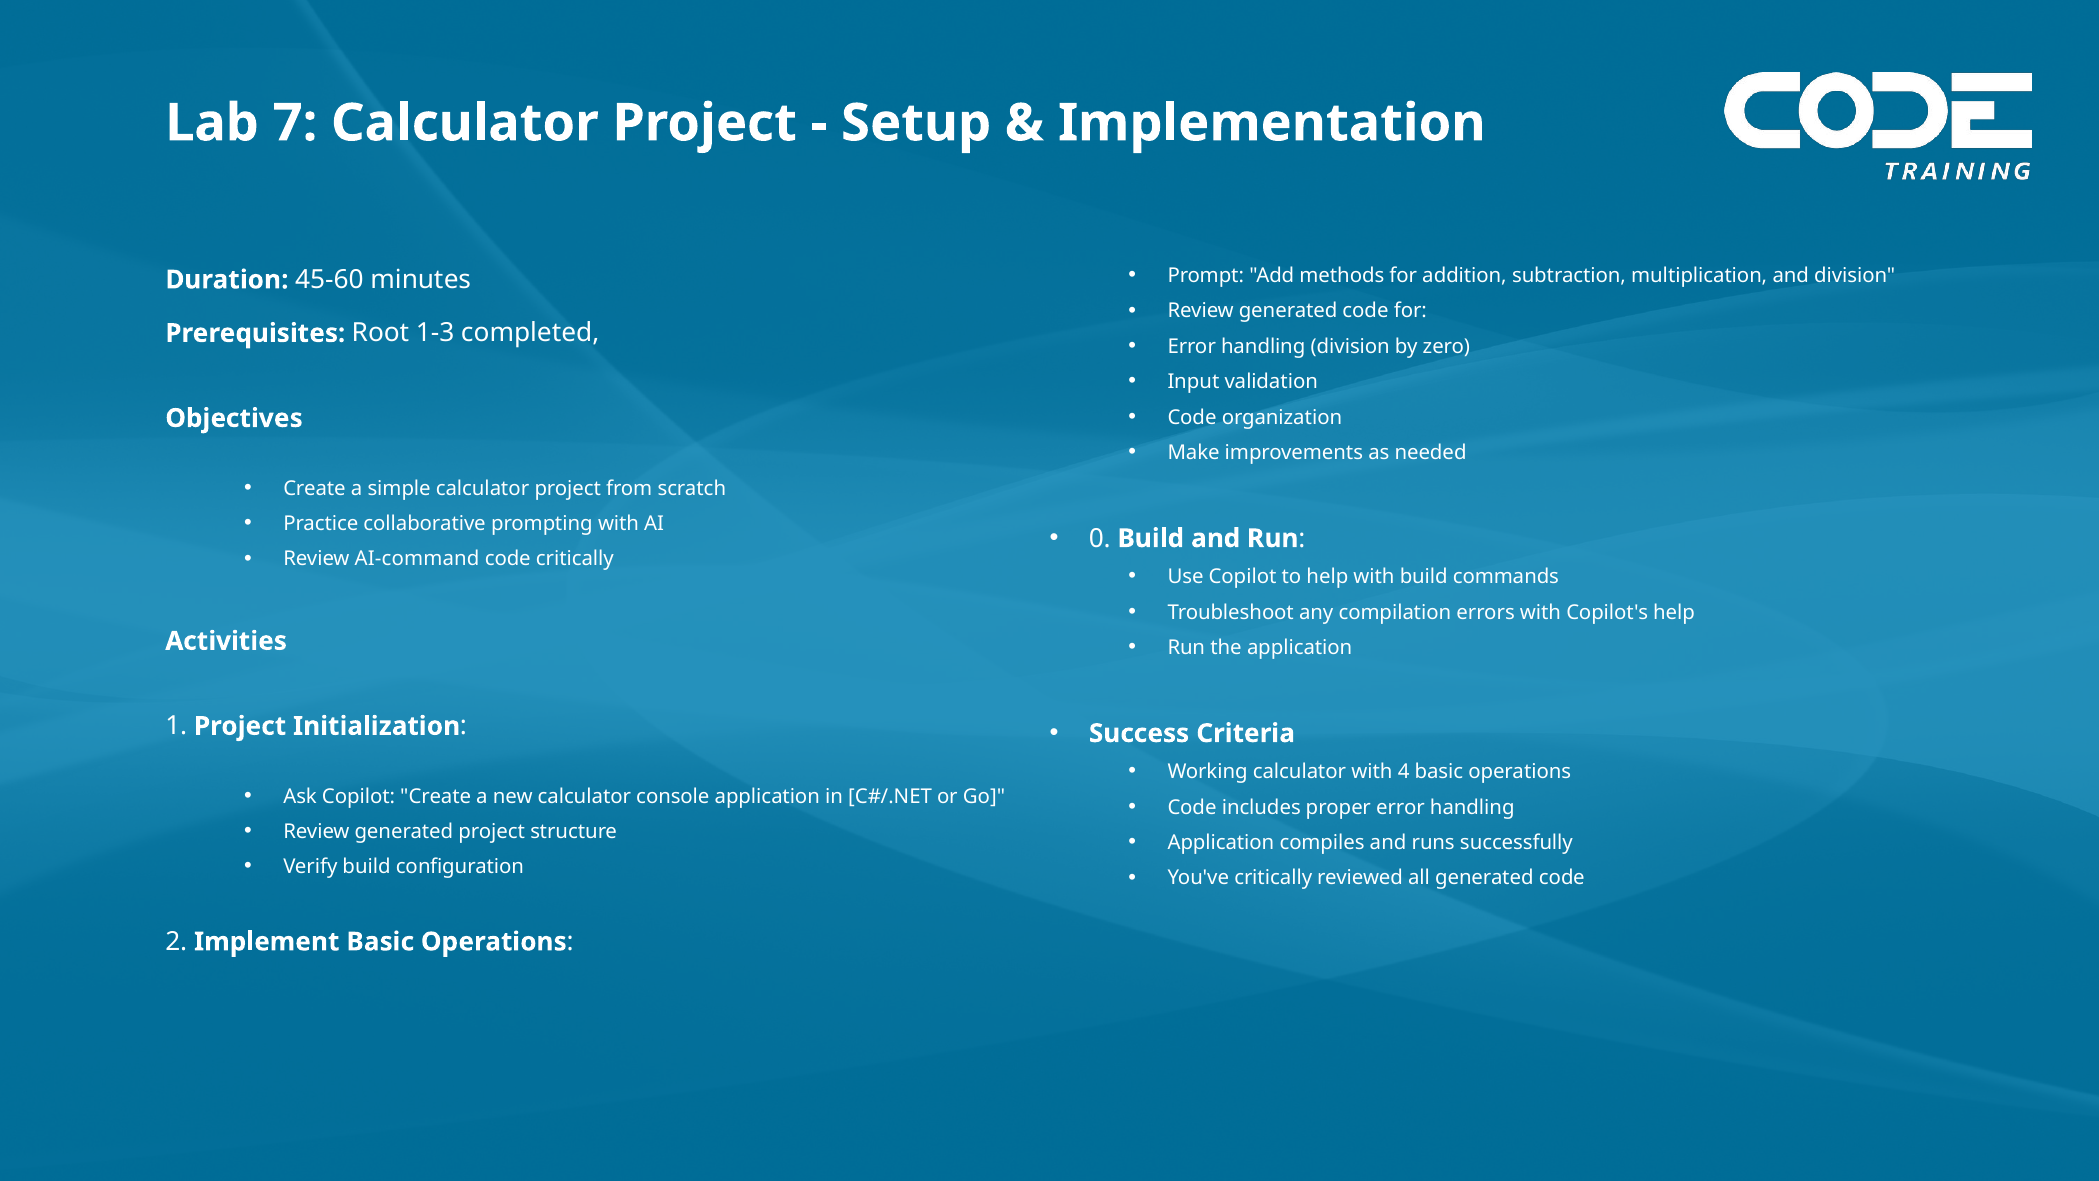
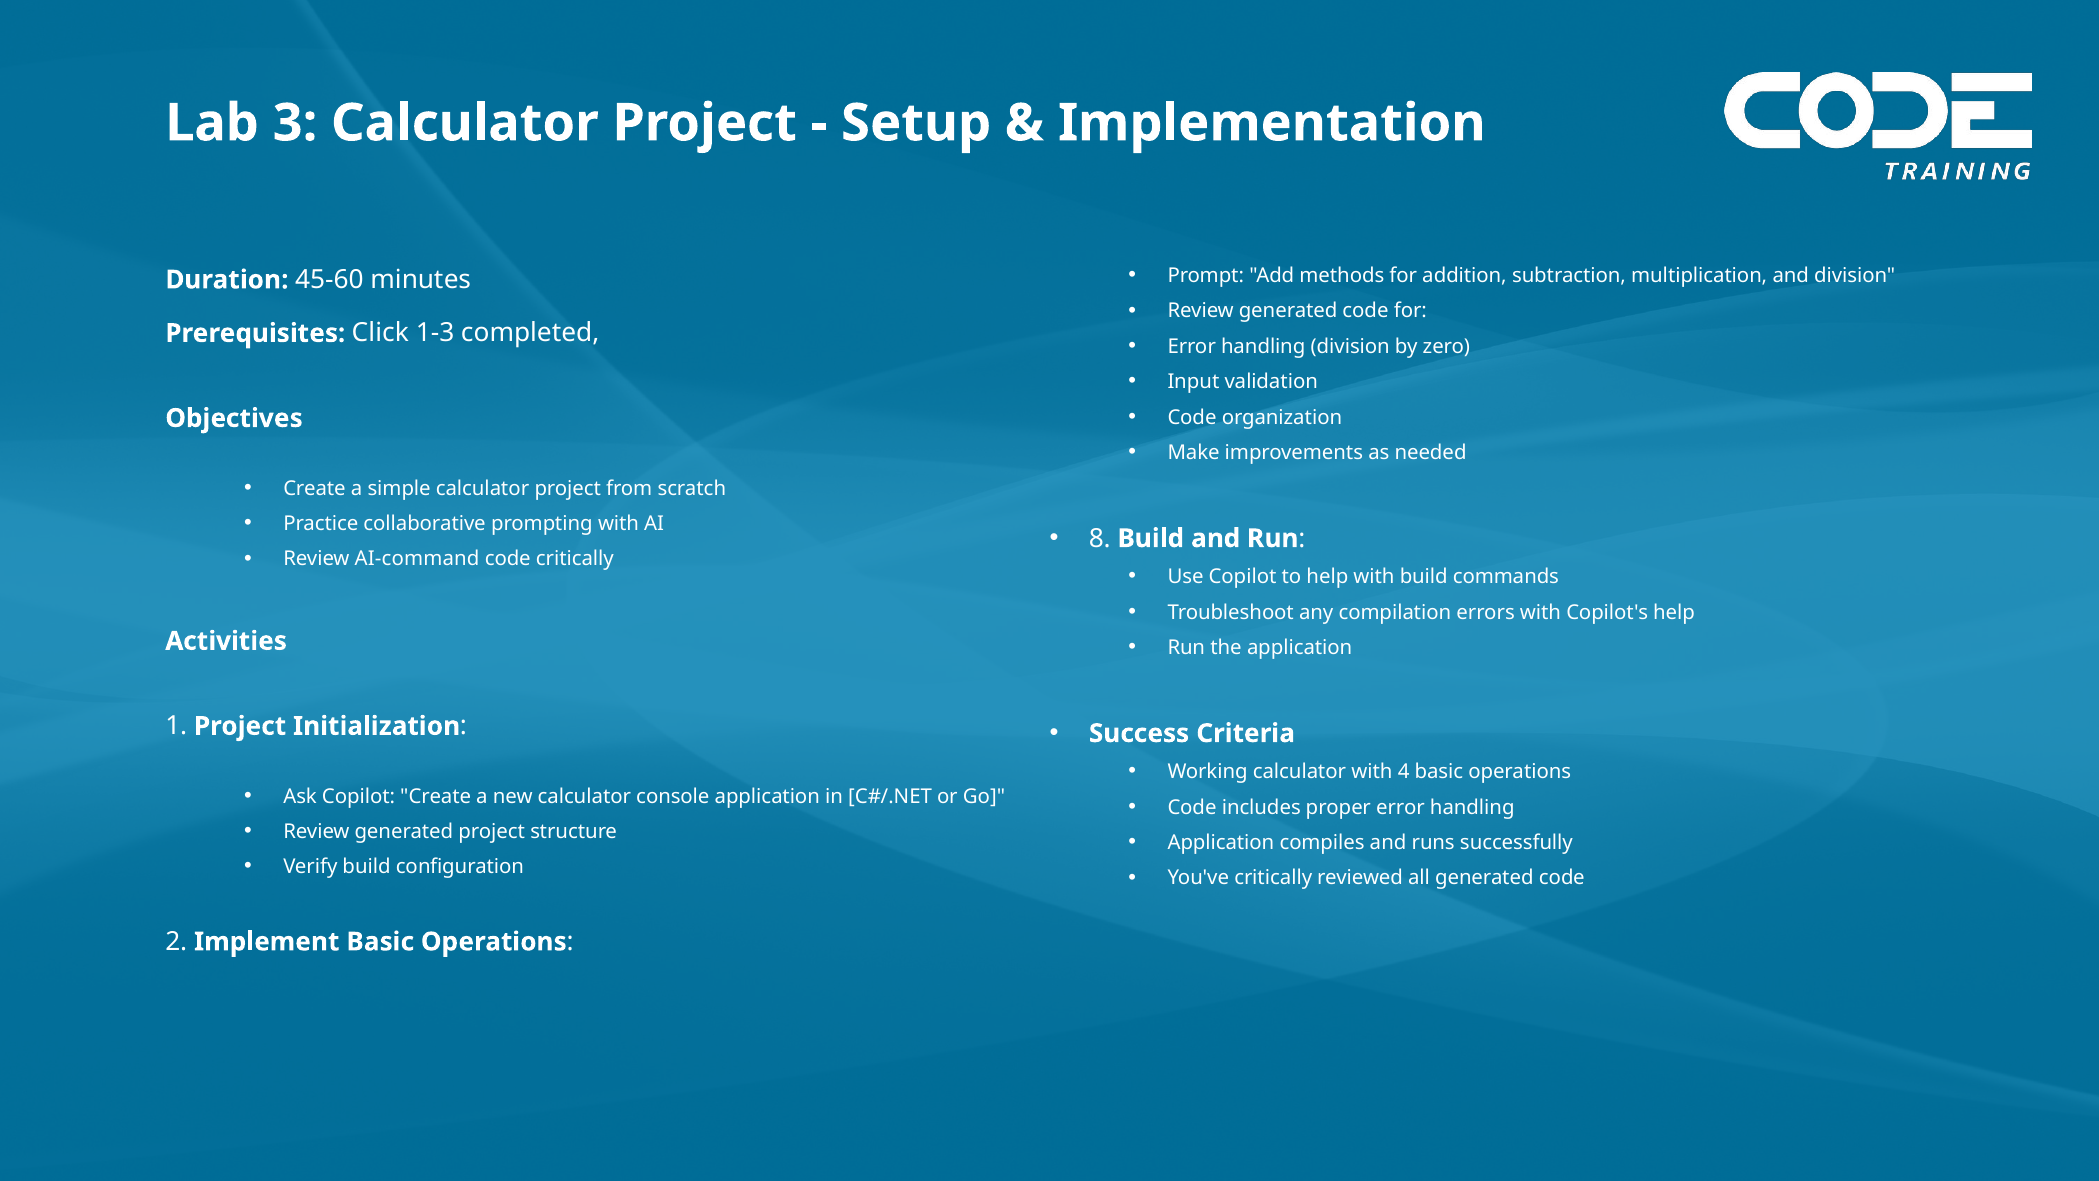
7: 7 -> 3
Root: Root -> Click
0: 0 -> 8
